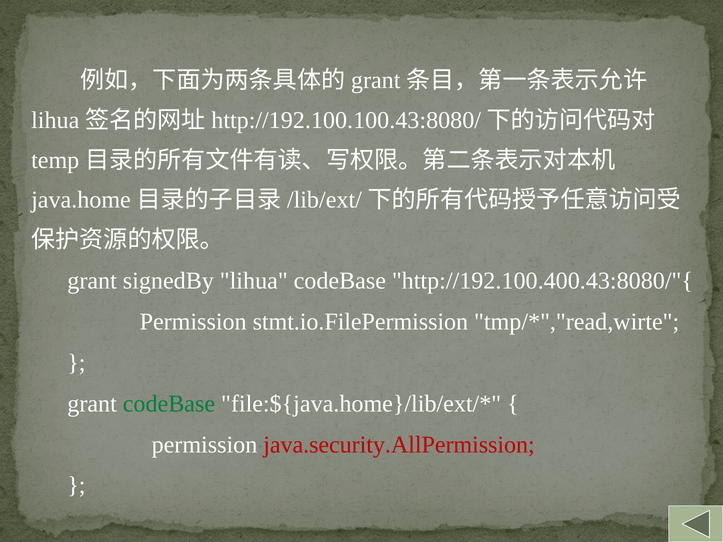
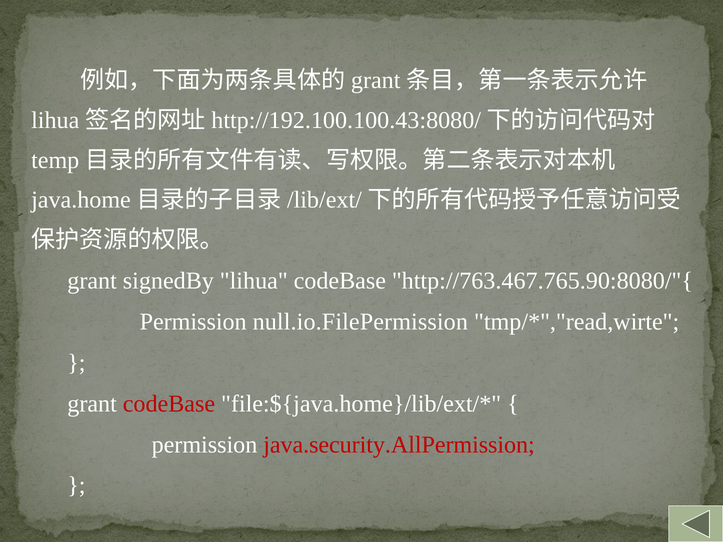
http://192.100.400.43:8080/"{: http://192.100.400.43:8080/"{ -> http://763.467.765.90:8080/"{
stmt.io.FilePermission: stmt.io.FilePermission -> null.io.FilePermission
codeBase at (169, 404) colour: green -> red
